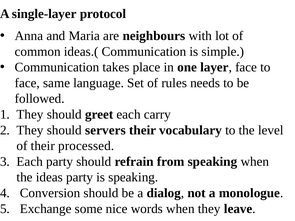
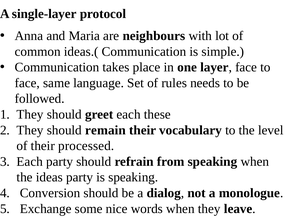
carry: carry -> these
servers: servers -> remain
